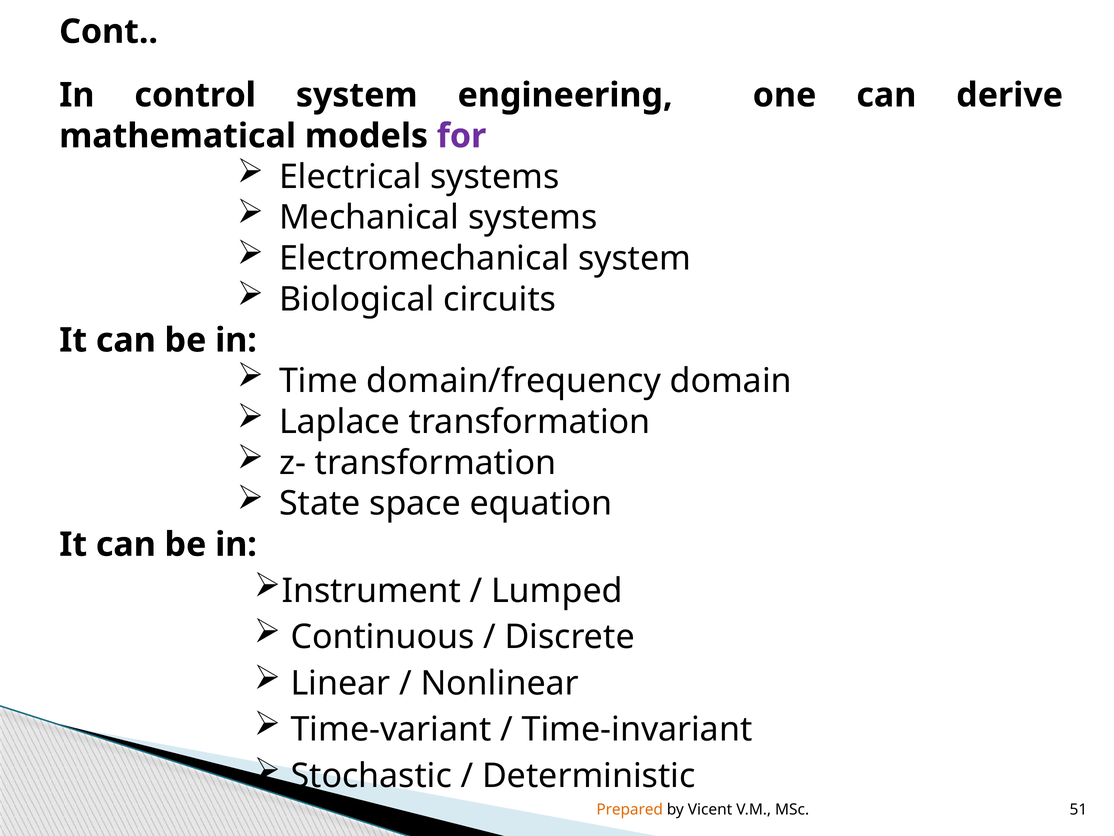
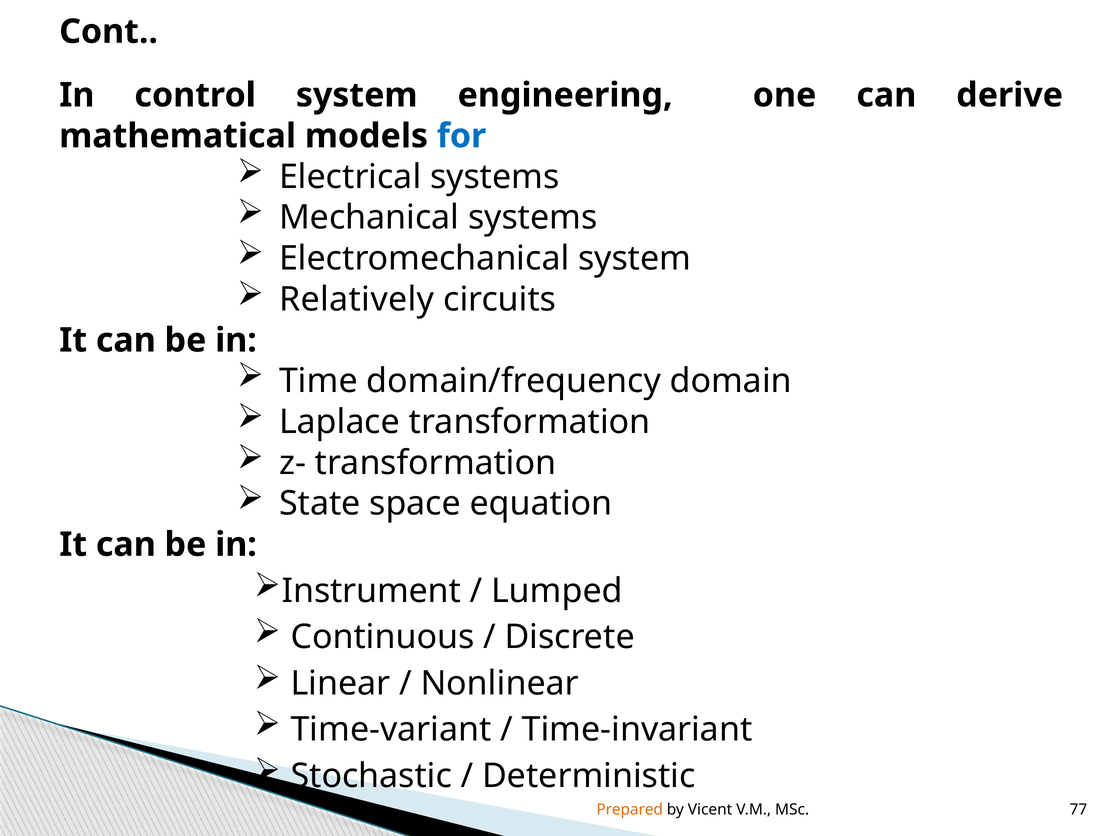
for colour: purple -> blue
Biological: Biological -> Relatively
51: 51 -> 77
